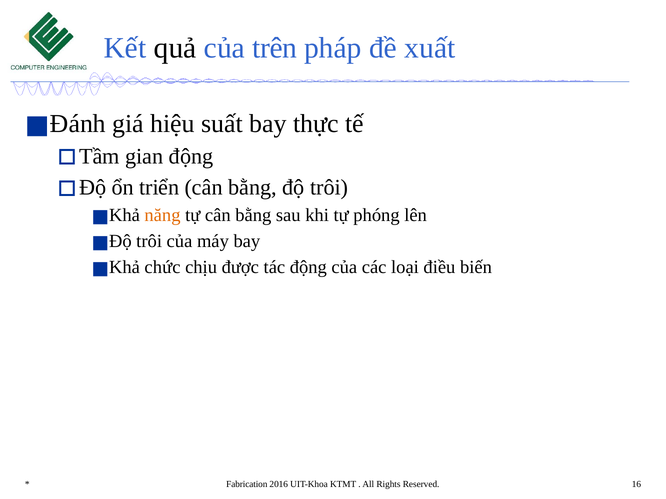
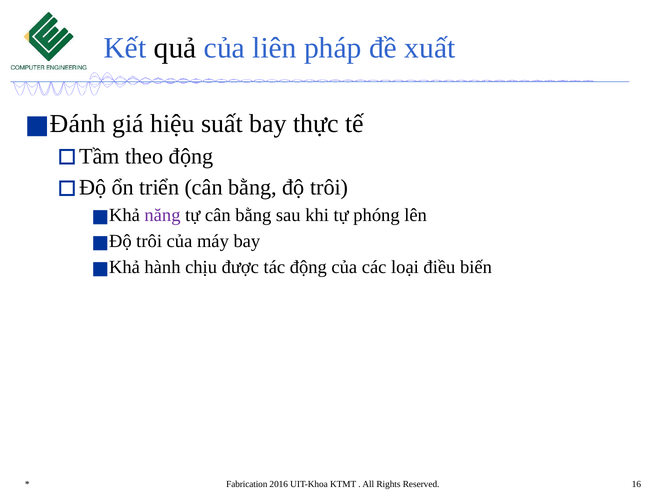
trên: trên -> liên
gian: gian -> theo
năng colour: orange -> purple
chức: chức -> hành
